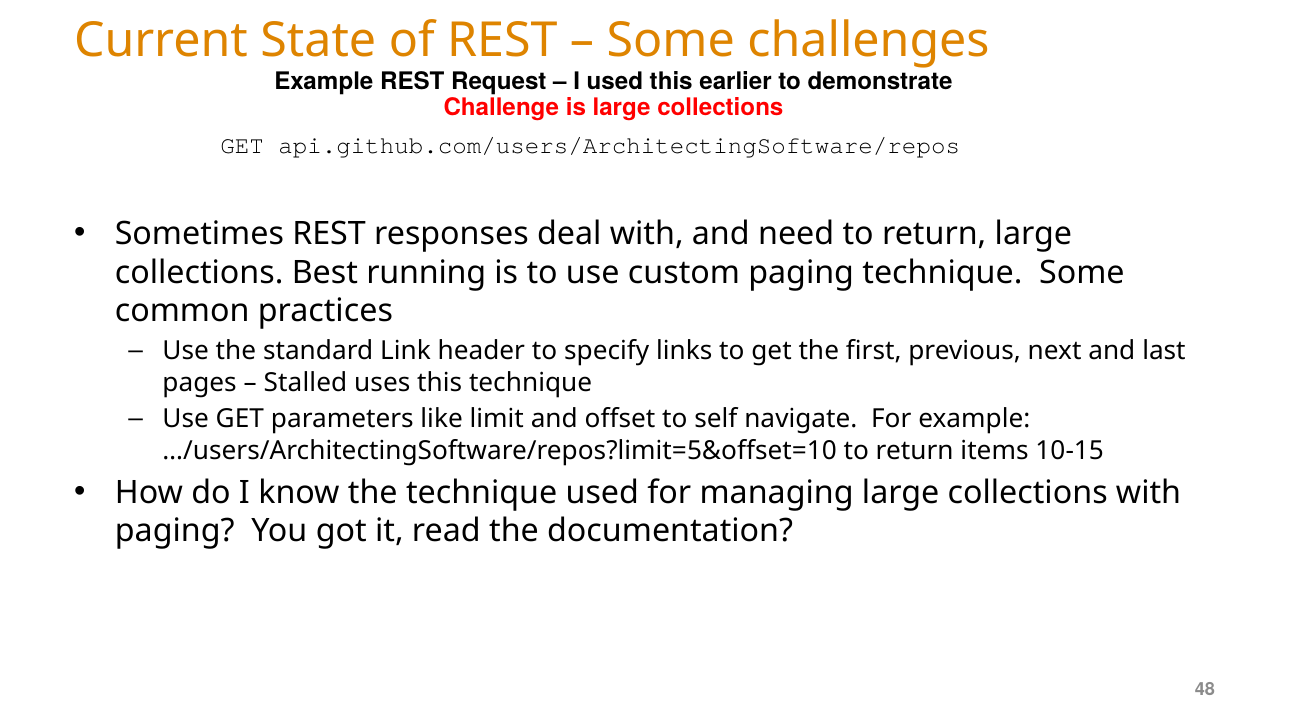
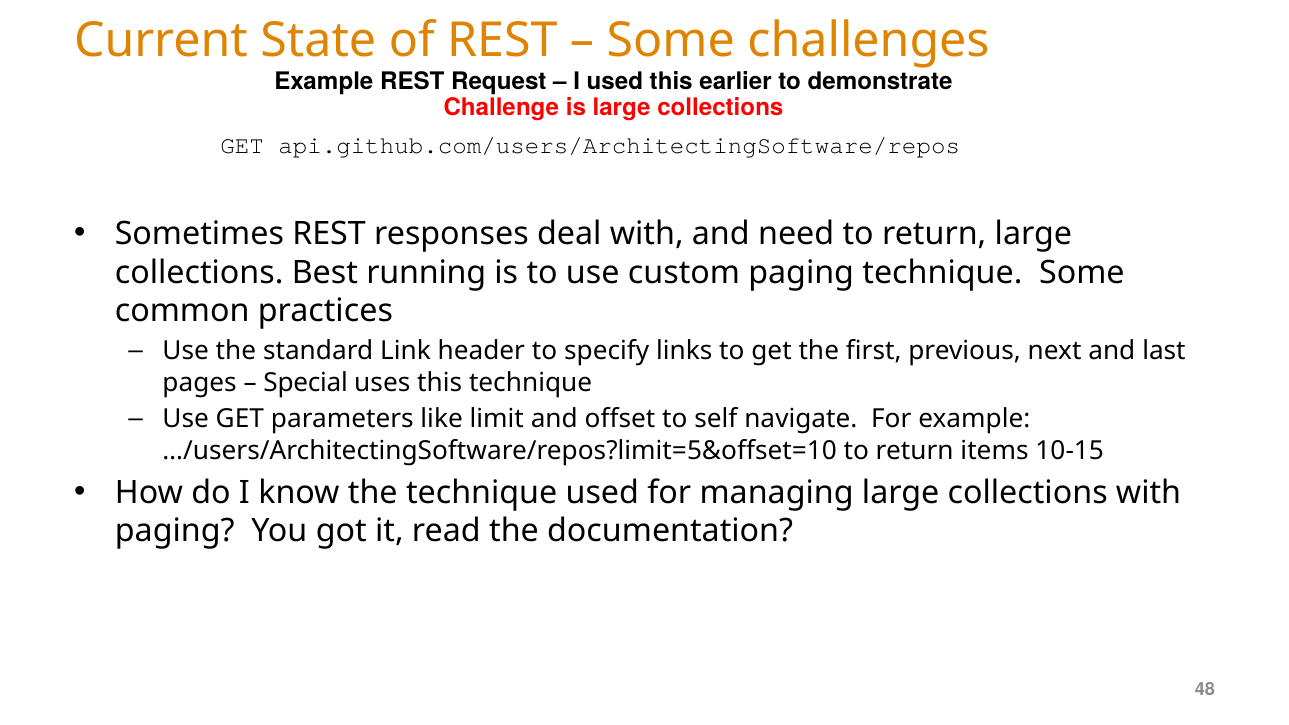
Stalled: Stalled -> Special
